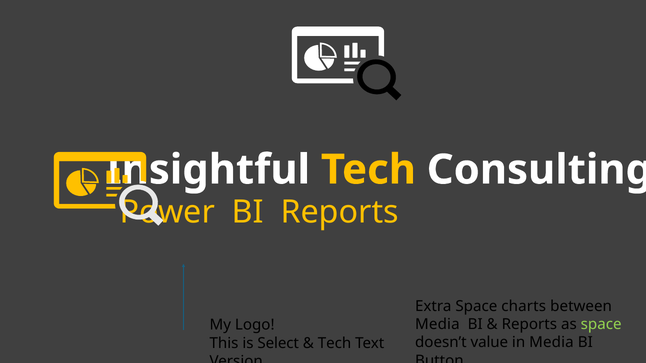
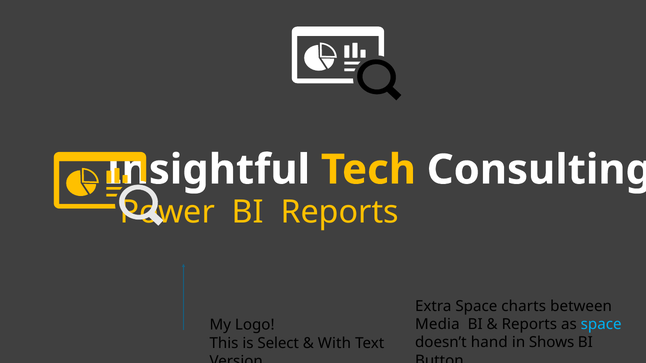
space at (601, 325) colour: light green -> light blue
value: value -> hand
in Media: Media -> Shows
Tech at (335, 343): Tech -> With
